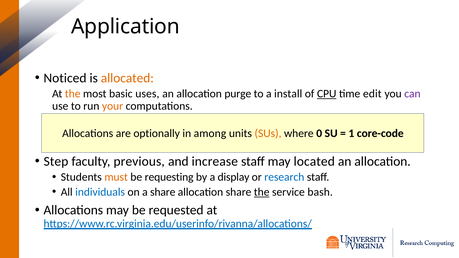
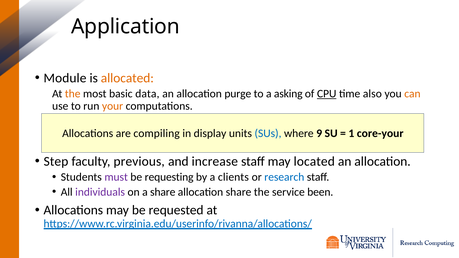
Noticed: Noticed -> Module
uses: uses -> data
install: install -> asking
edit: edit -> also
can colour: purple -> orange
optionally: optionally -> compiling
among: among -> display
SUs colour: orange -> blue
0: 0 -> 9
core-code: core-code -> core-your
must colour: orange -> purple
display: display -> clients
individuals colour: blue -> purple
the at (262, 192) underline: present -> none
bash: bash -> been
